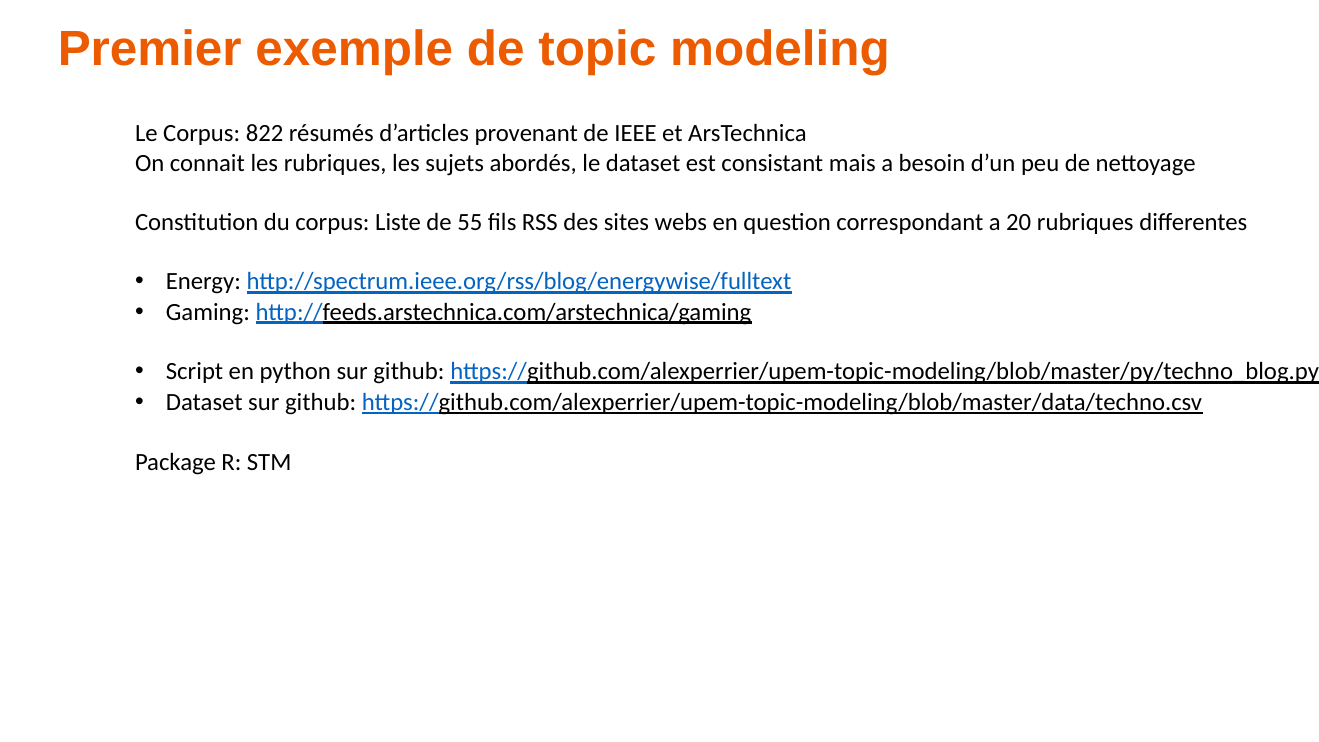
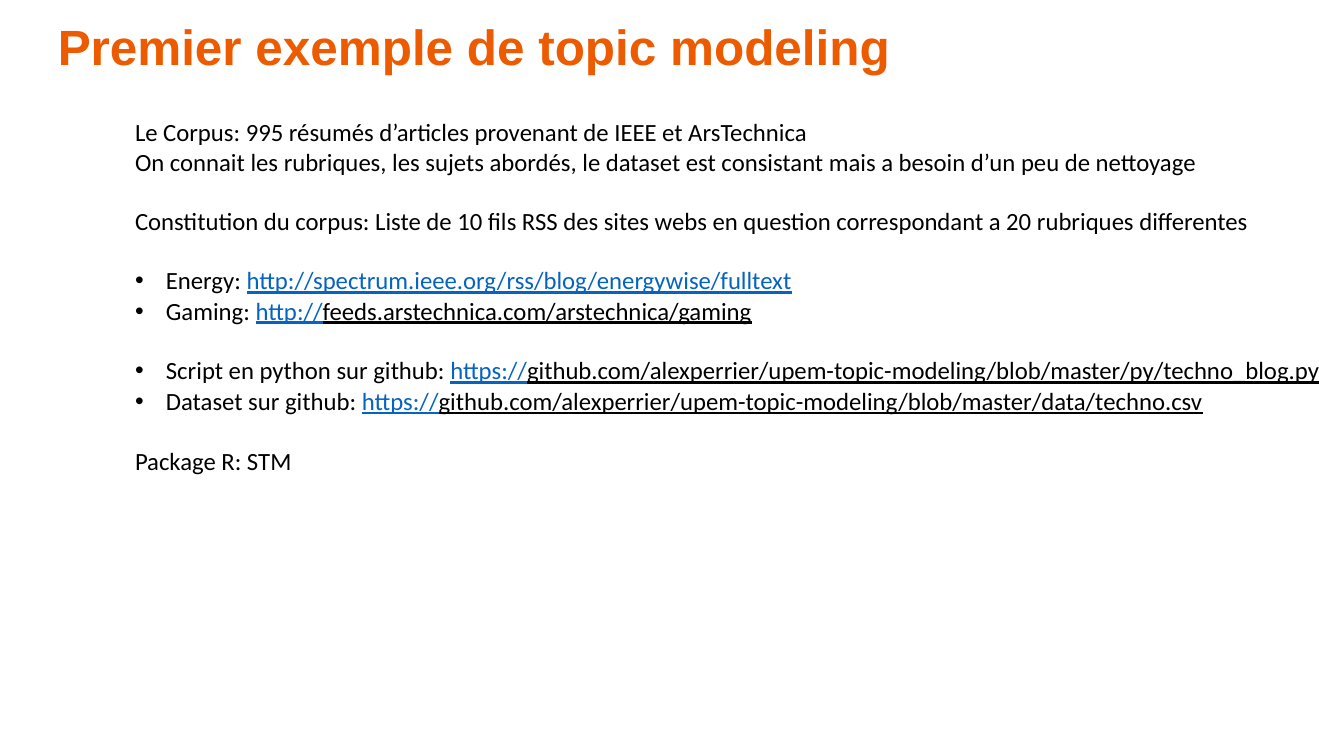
822: 822 -> 995
55: 55 -> 10
